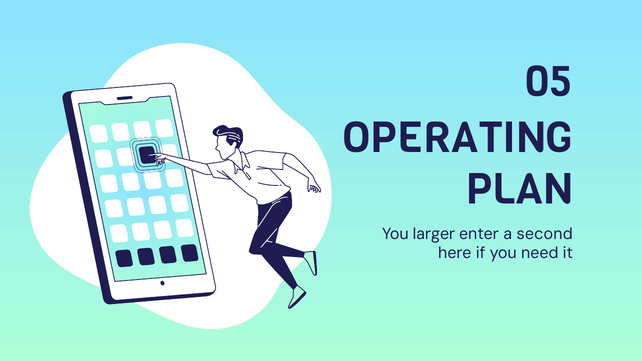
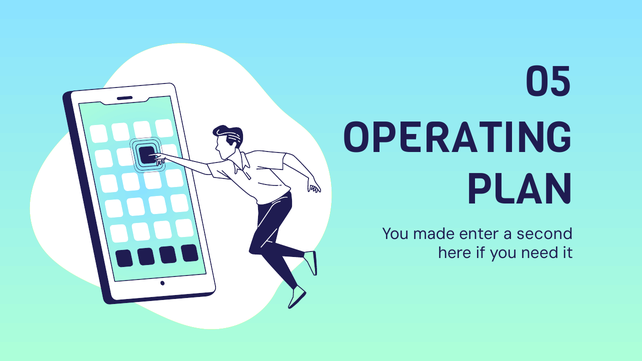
larger: larger -> made
